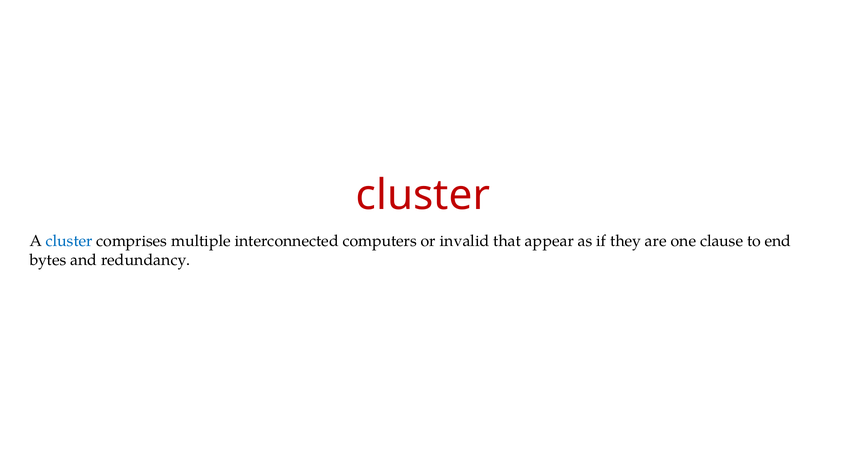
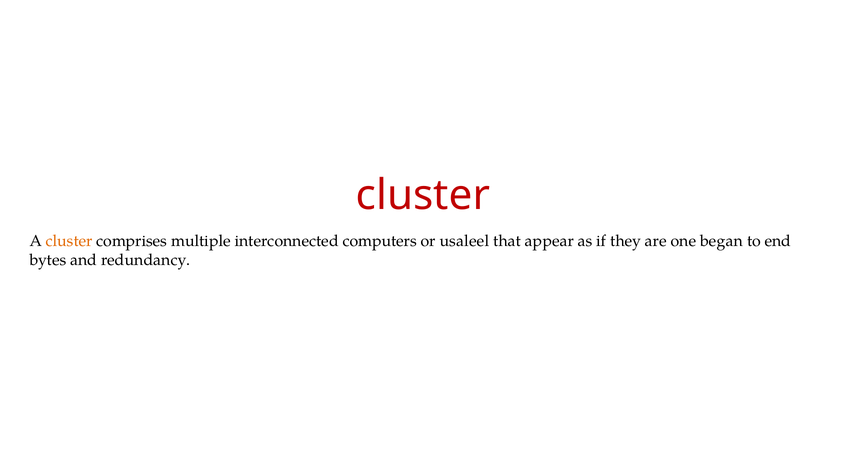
cluster at (69, 241) colour: blue -> orange
invalid: invalid -> usaleel
clause: clause -> began
